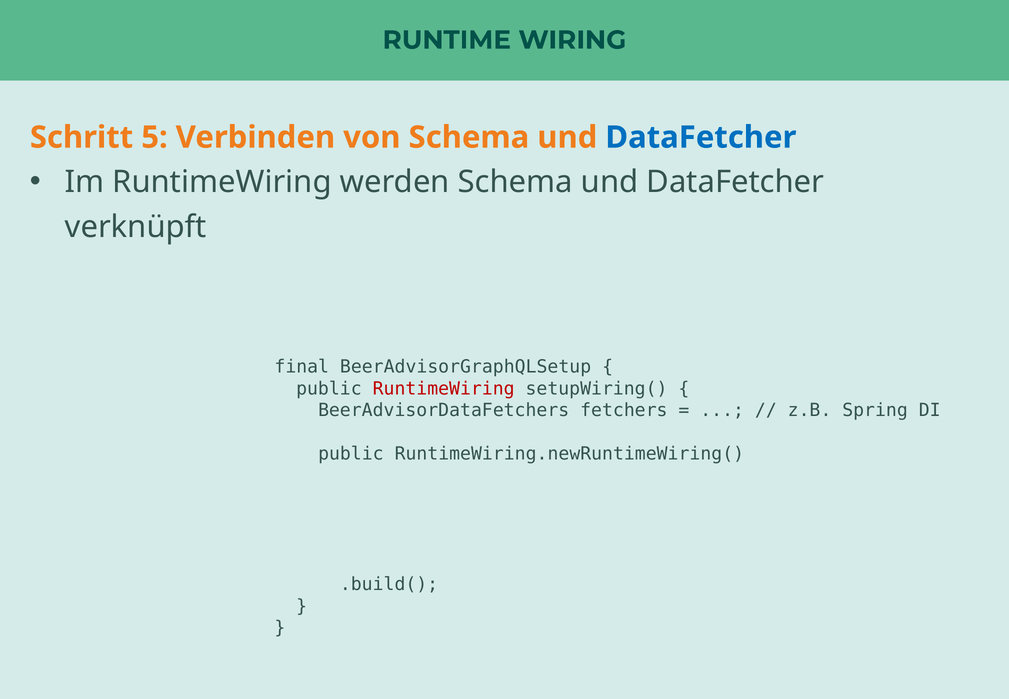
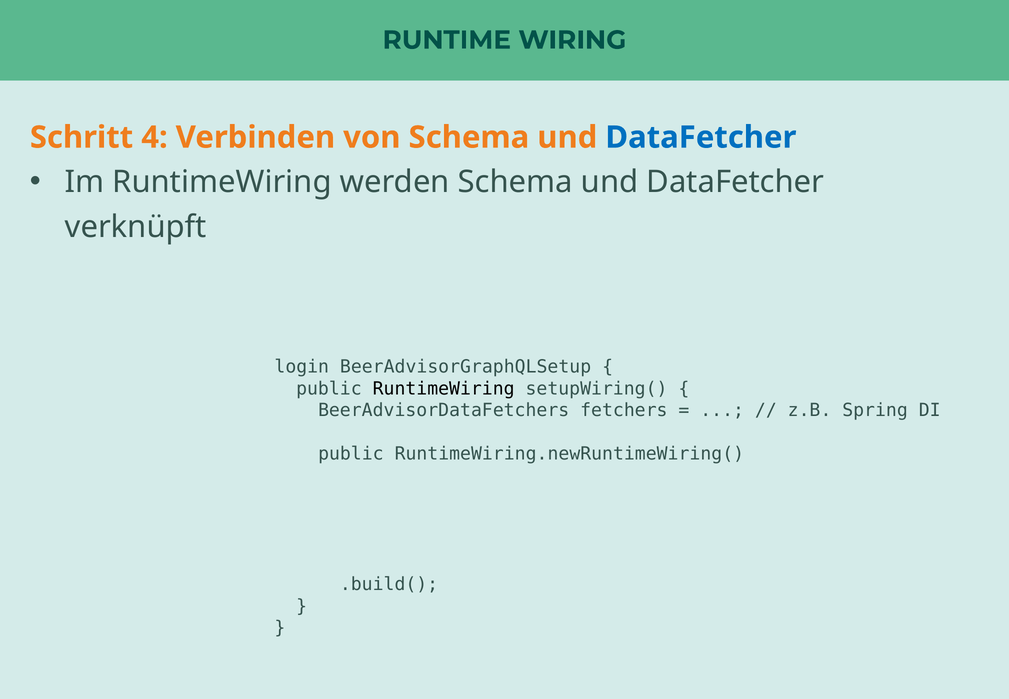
5: 5 -> 4
final: final -> login
RuntimeWiring at (444, 388) colour: red -> black
